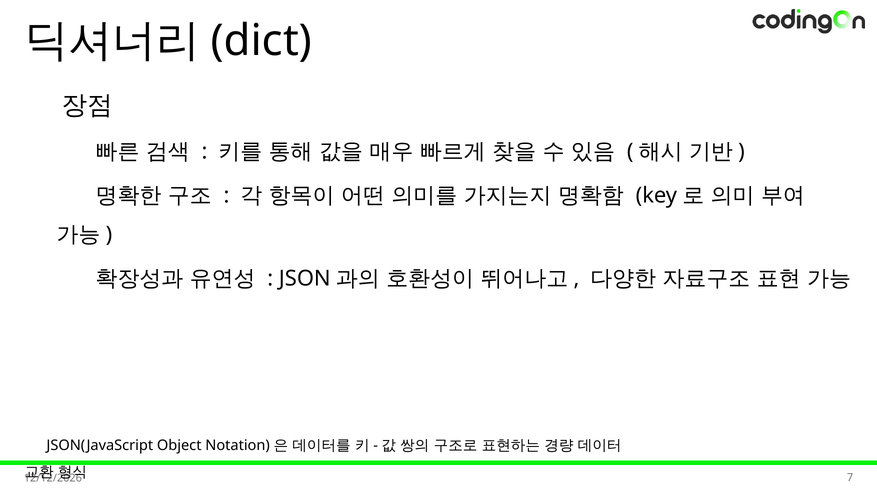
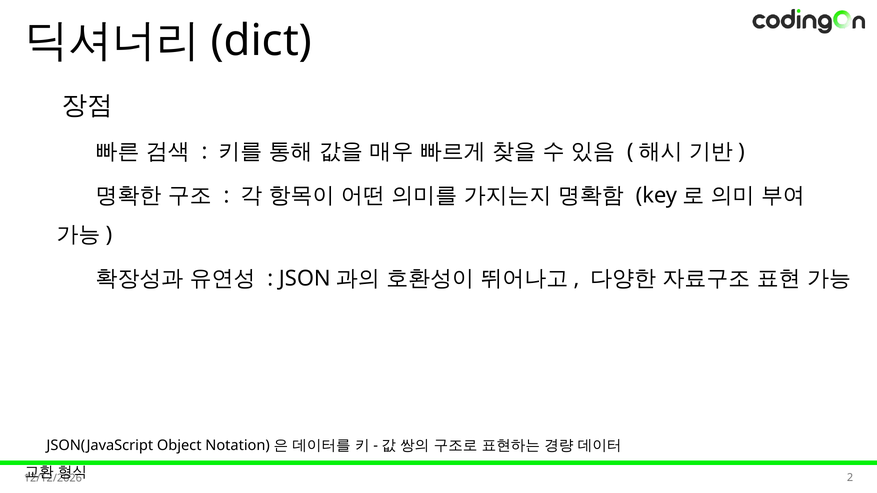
7: 7 -> 2
